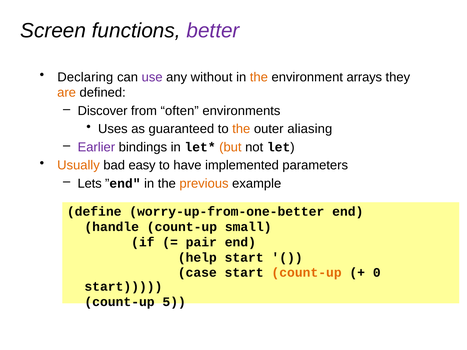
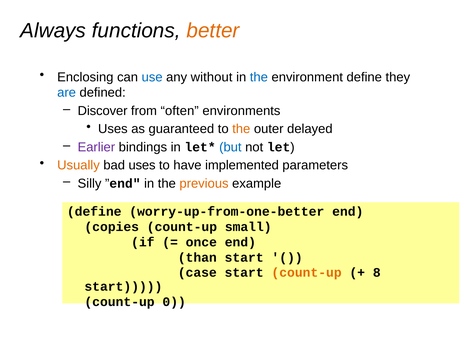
Screen: Screen -> Always
better colour: purple -> orange
Declaring: Declaring -> Enclosing
use colour: purple -> blue
the at (259, 77) colour: orange -> blue
environment arrays: arrays -> define
are colour: orange -> blue
aliasing: aliasing -> delayed
but colour: orange -> blue
bad easy: easy -> uses
Lets: Lets -> Silly
handle: handle -> copies
pair: pair -> once
help: help -> than
0: 0 -> 8
5: 5 -> 0
